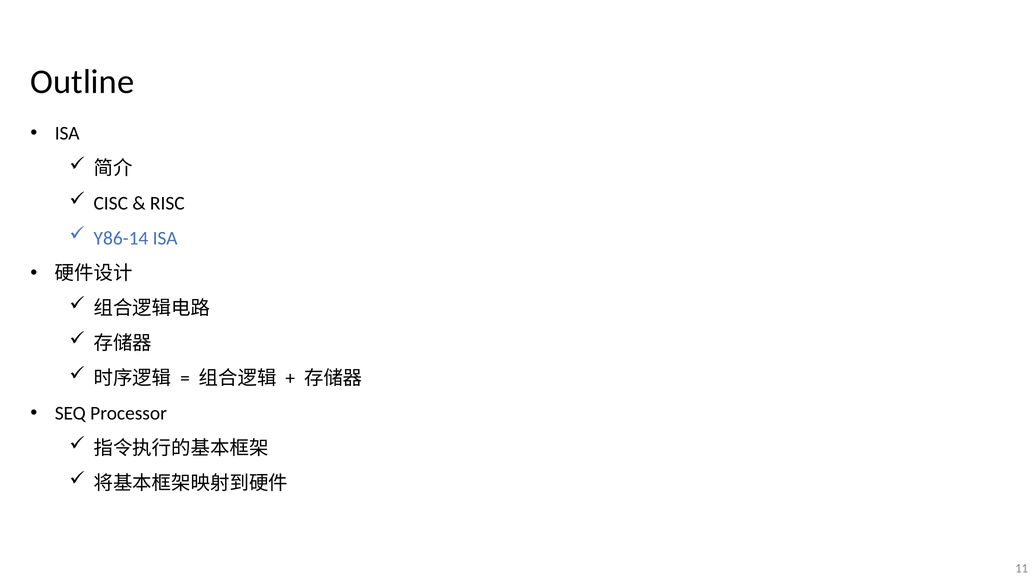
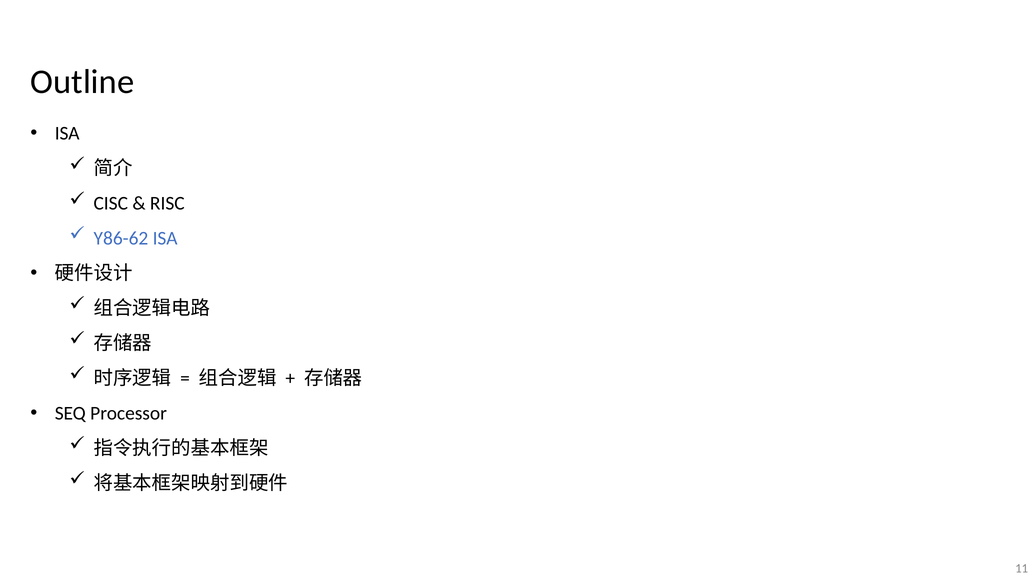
Y86-14: Y86-14 -> Y86-62
